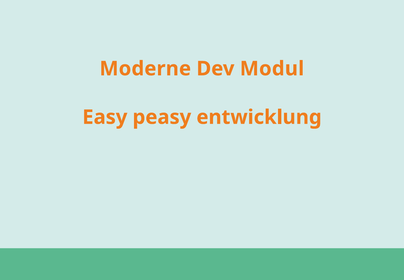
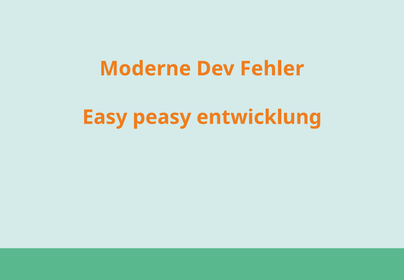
Modul: Modul -> Fehler
